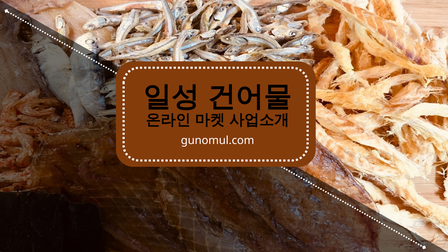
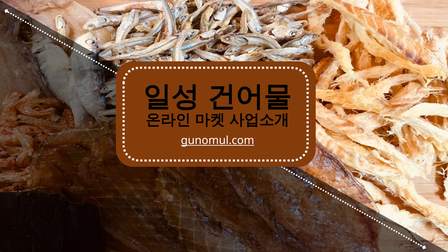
gunomul.com underline: none -> present
